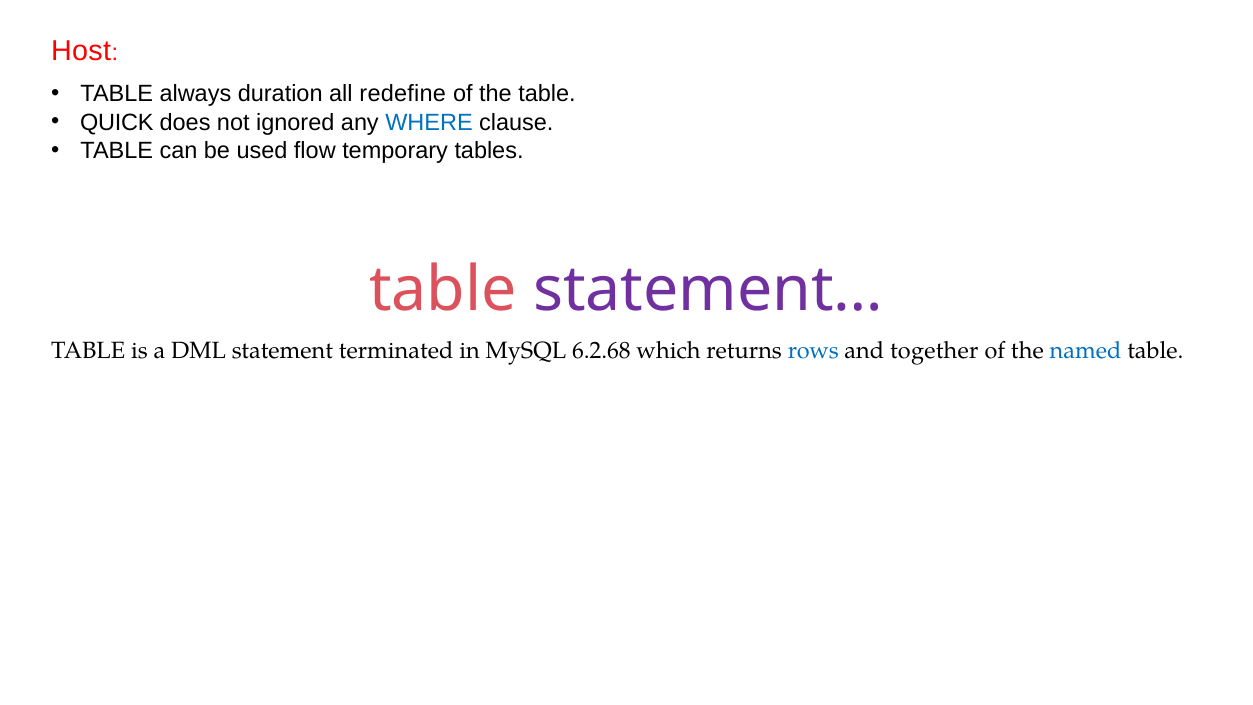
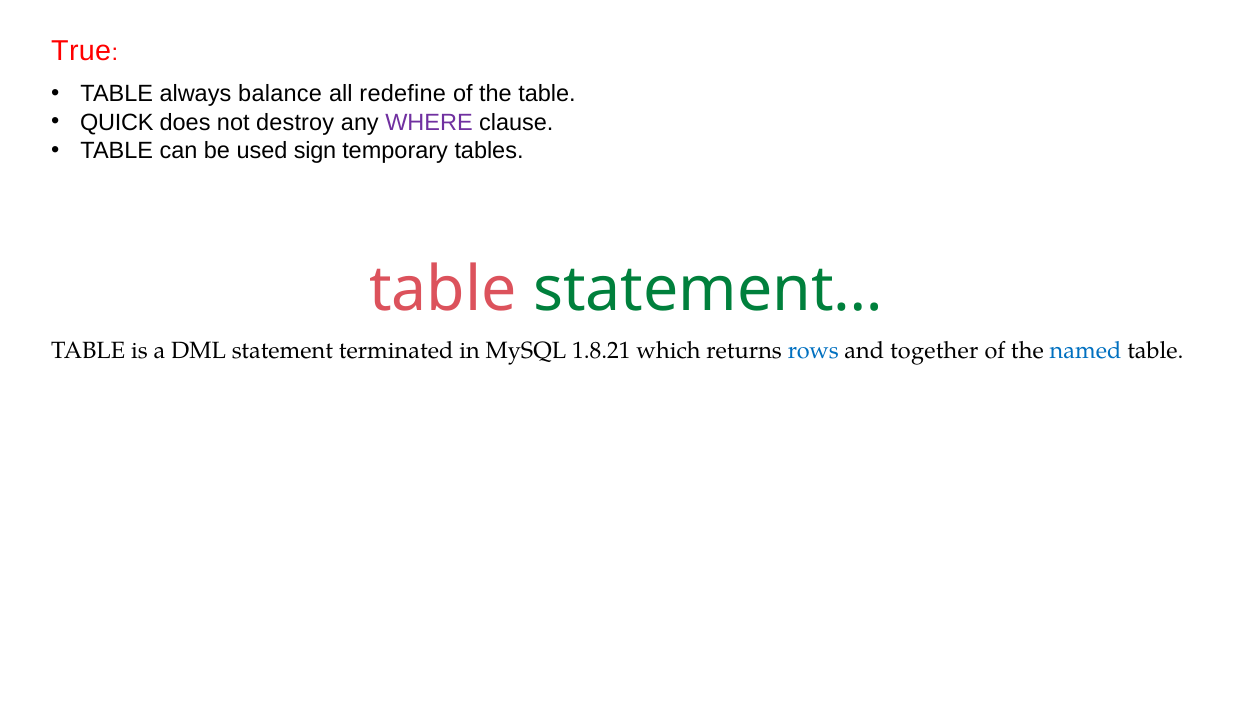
Host: Host -> True
duration: duration -> balance
ignored: ignored -> destroy
WHERE colour: blue -> purple
flow: flow -> sign
statement… colour: purple -> green
6.2.68: 6.2.68 -> 1.8.21
